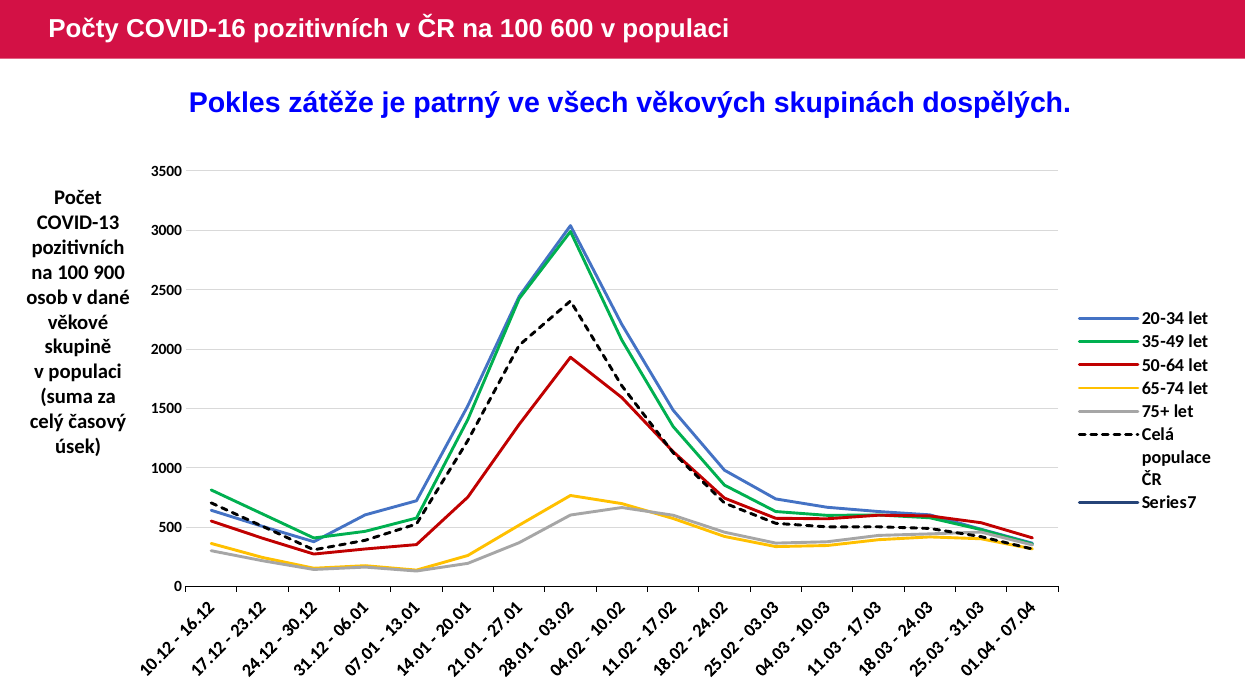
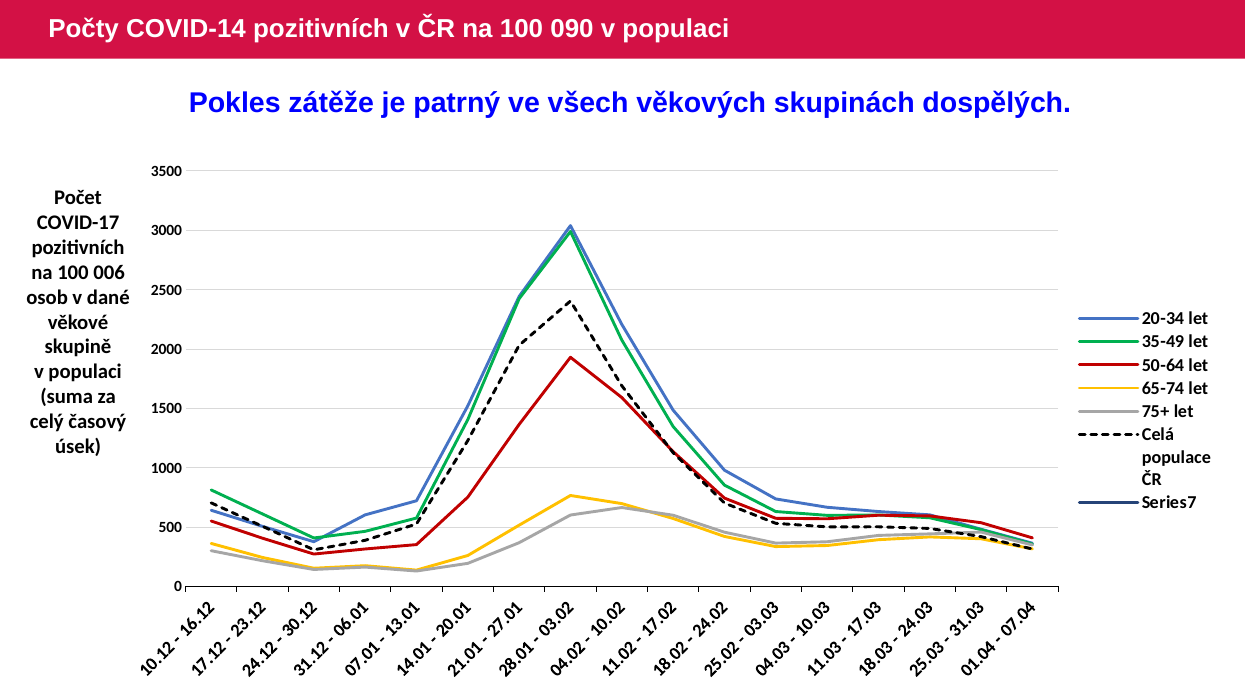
COVID-16: COVID-16 -> COVID-14
600: 600 -> 090
COVID-13: COVID-13 -> COVID-17
900: 900 -> 006
